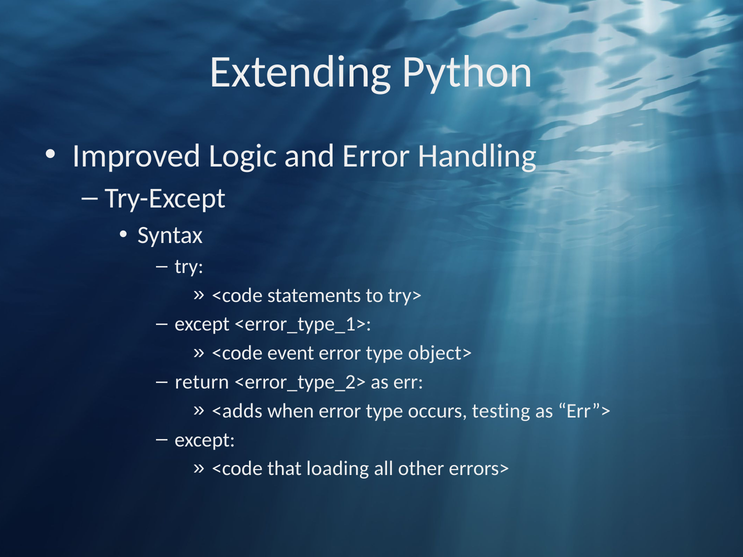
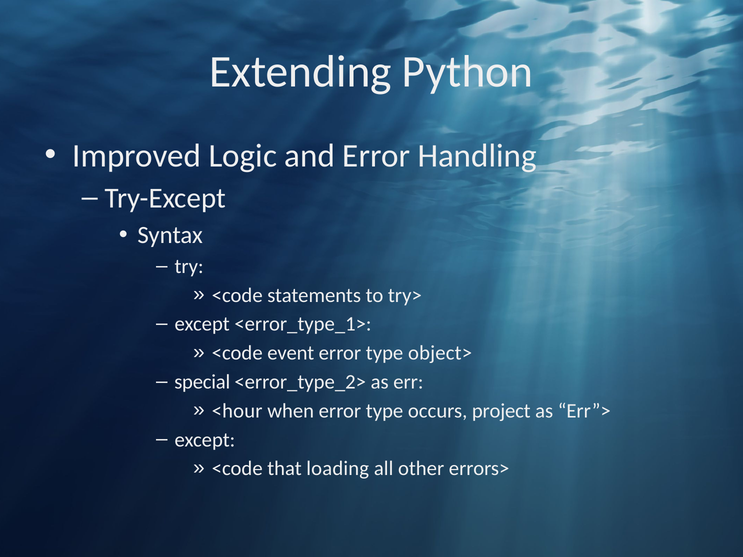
return: return -> special
<adds: <adds -> <hour
testing: testing -> project
